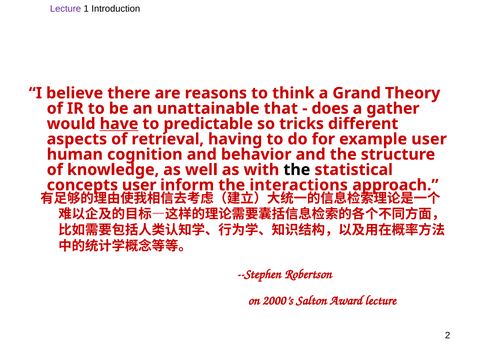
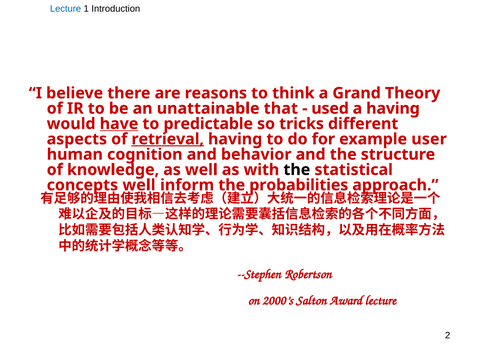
Lecture at (66, 9) colour: purple -> blue
does: does -> used
a gather: gather -> having
retrieval underline: none -> present
concepts user: user -> well
interactions: interactions -> probabilities
